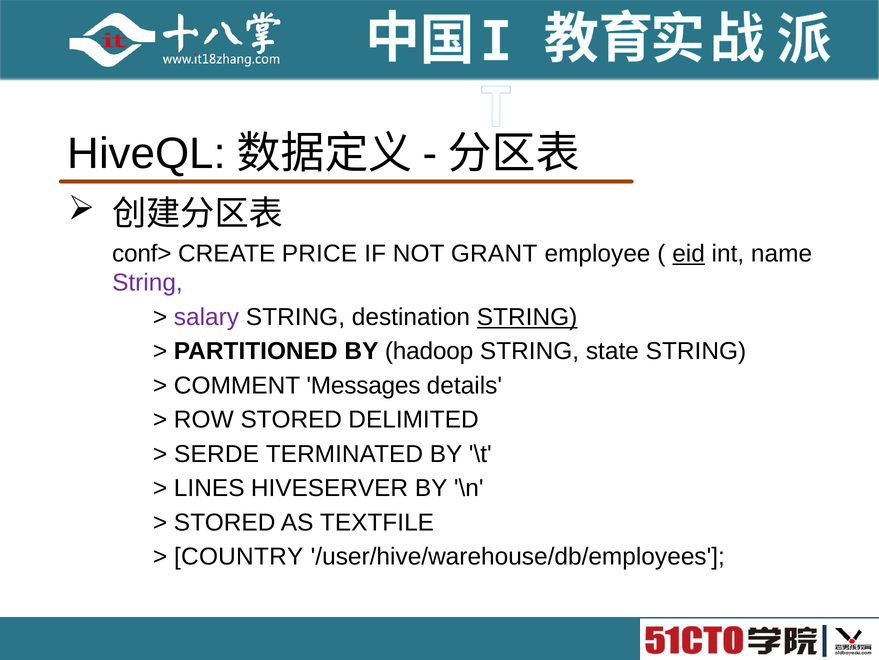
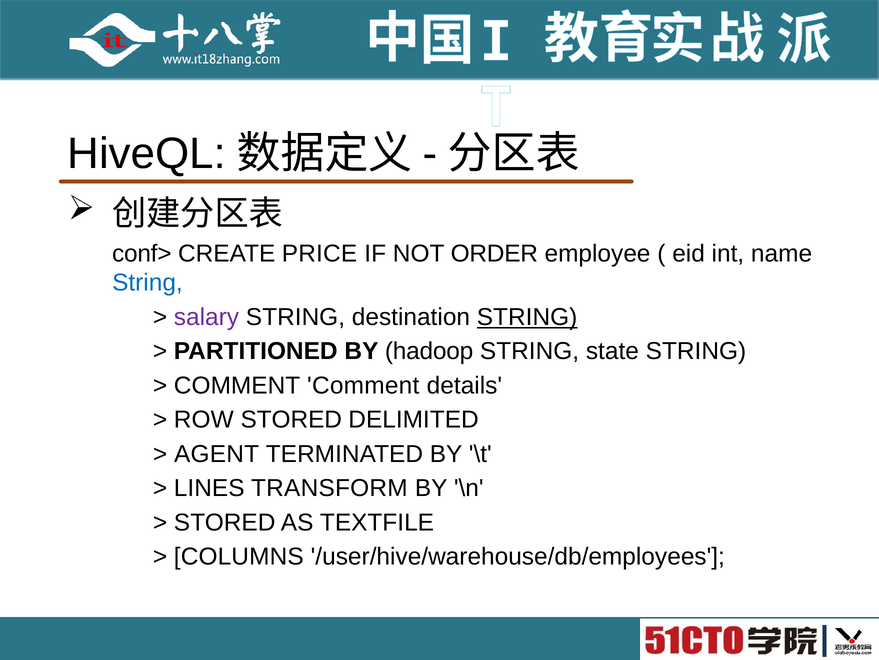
GRANT: GRANT -> ORDER
eid underline: present -> none
String at (147, 283) colour: purple -> blue
COMMENT Messages: Messages -> Comment
SERDE: SERDE -> AGENT
HIVESERVER: HIVESERVER -> TRANSFORM
COUNTRY: COUNTRY -> COLUMNS
